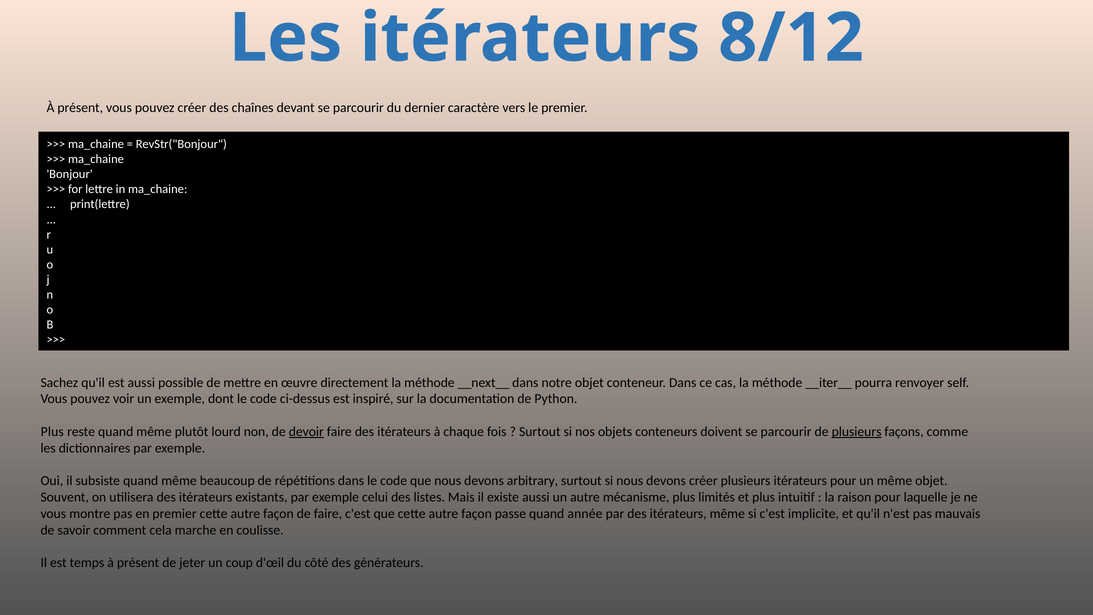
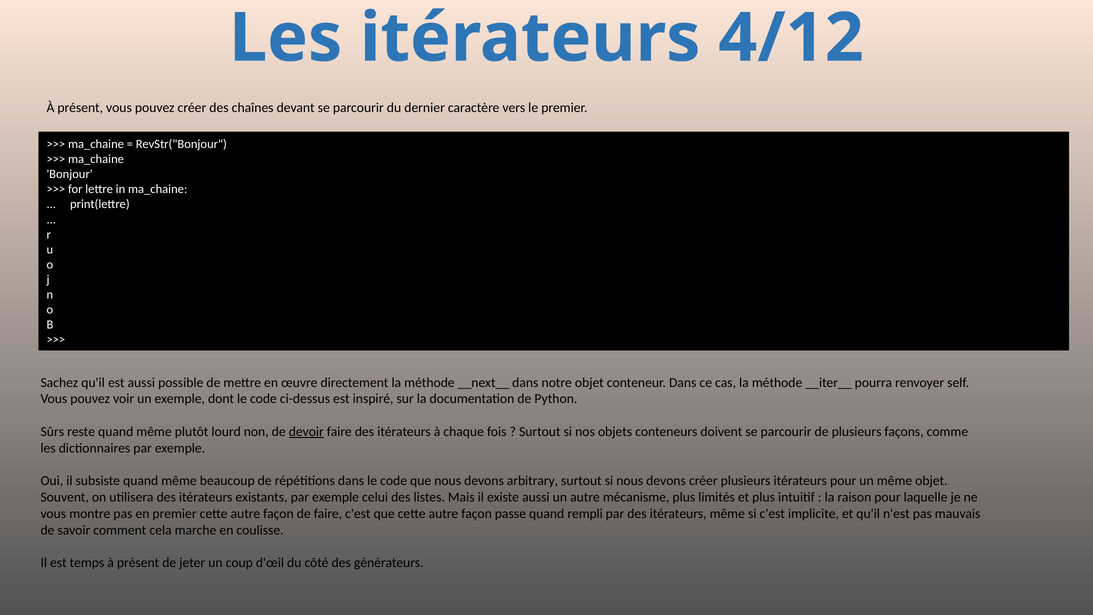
8/12: 8/12 -> 4/12
Plus at (52, 432): Plus -> Sûrs
plusieurs at (857, 432) underline: present -> none
année: année -> rempli
